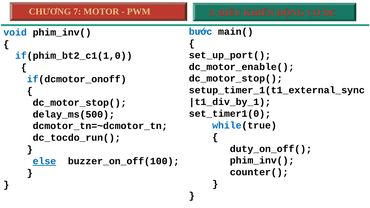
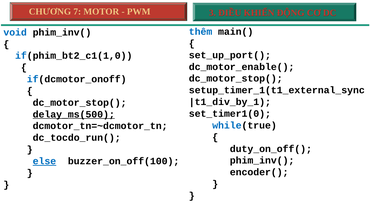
bước: bước -> thêm
delay_ms(500 underline: none -> present
counter(: counter( -> encoder(
